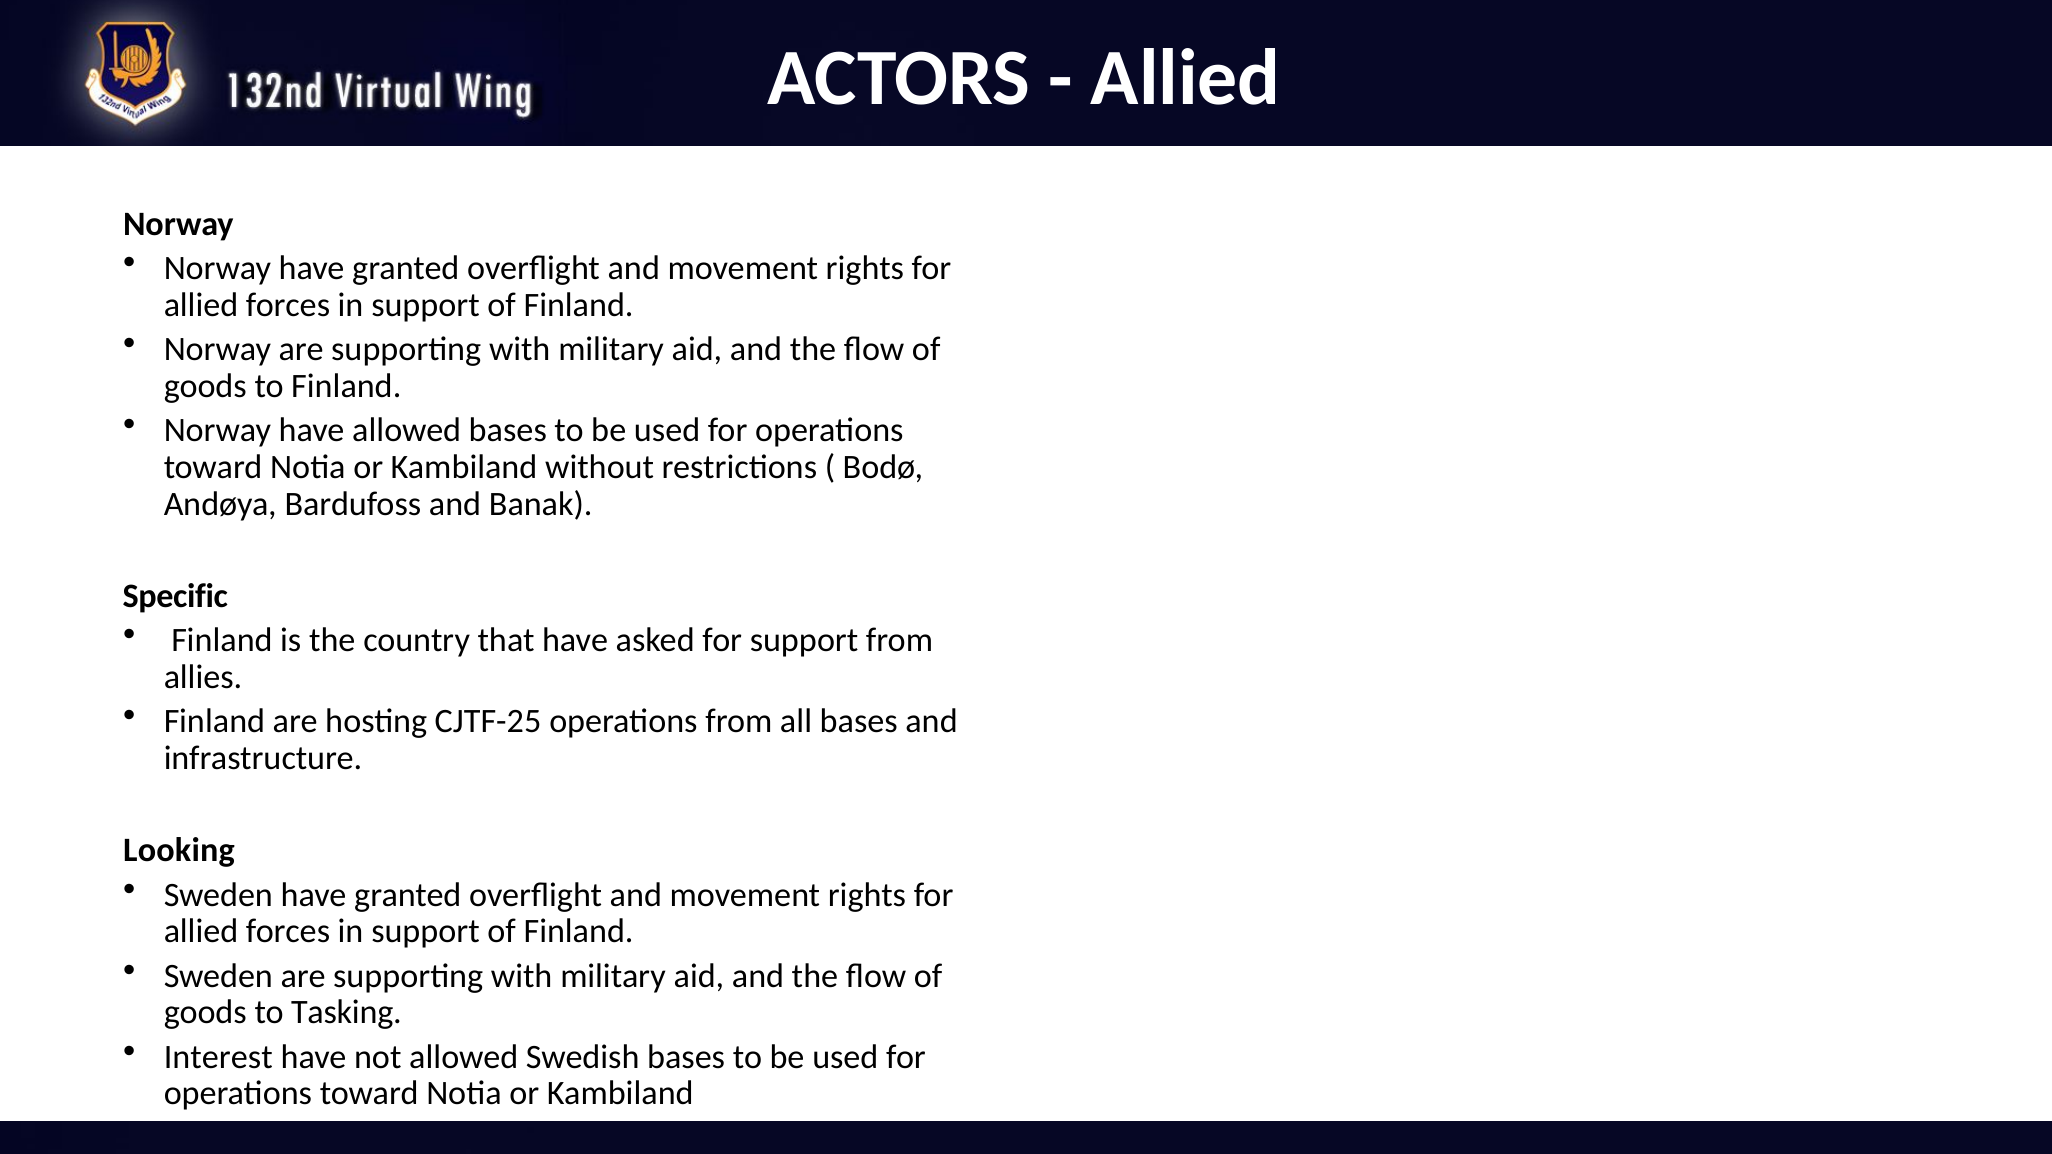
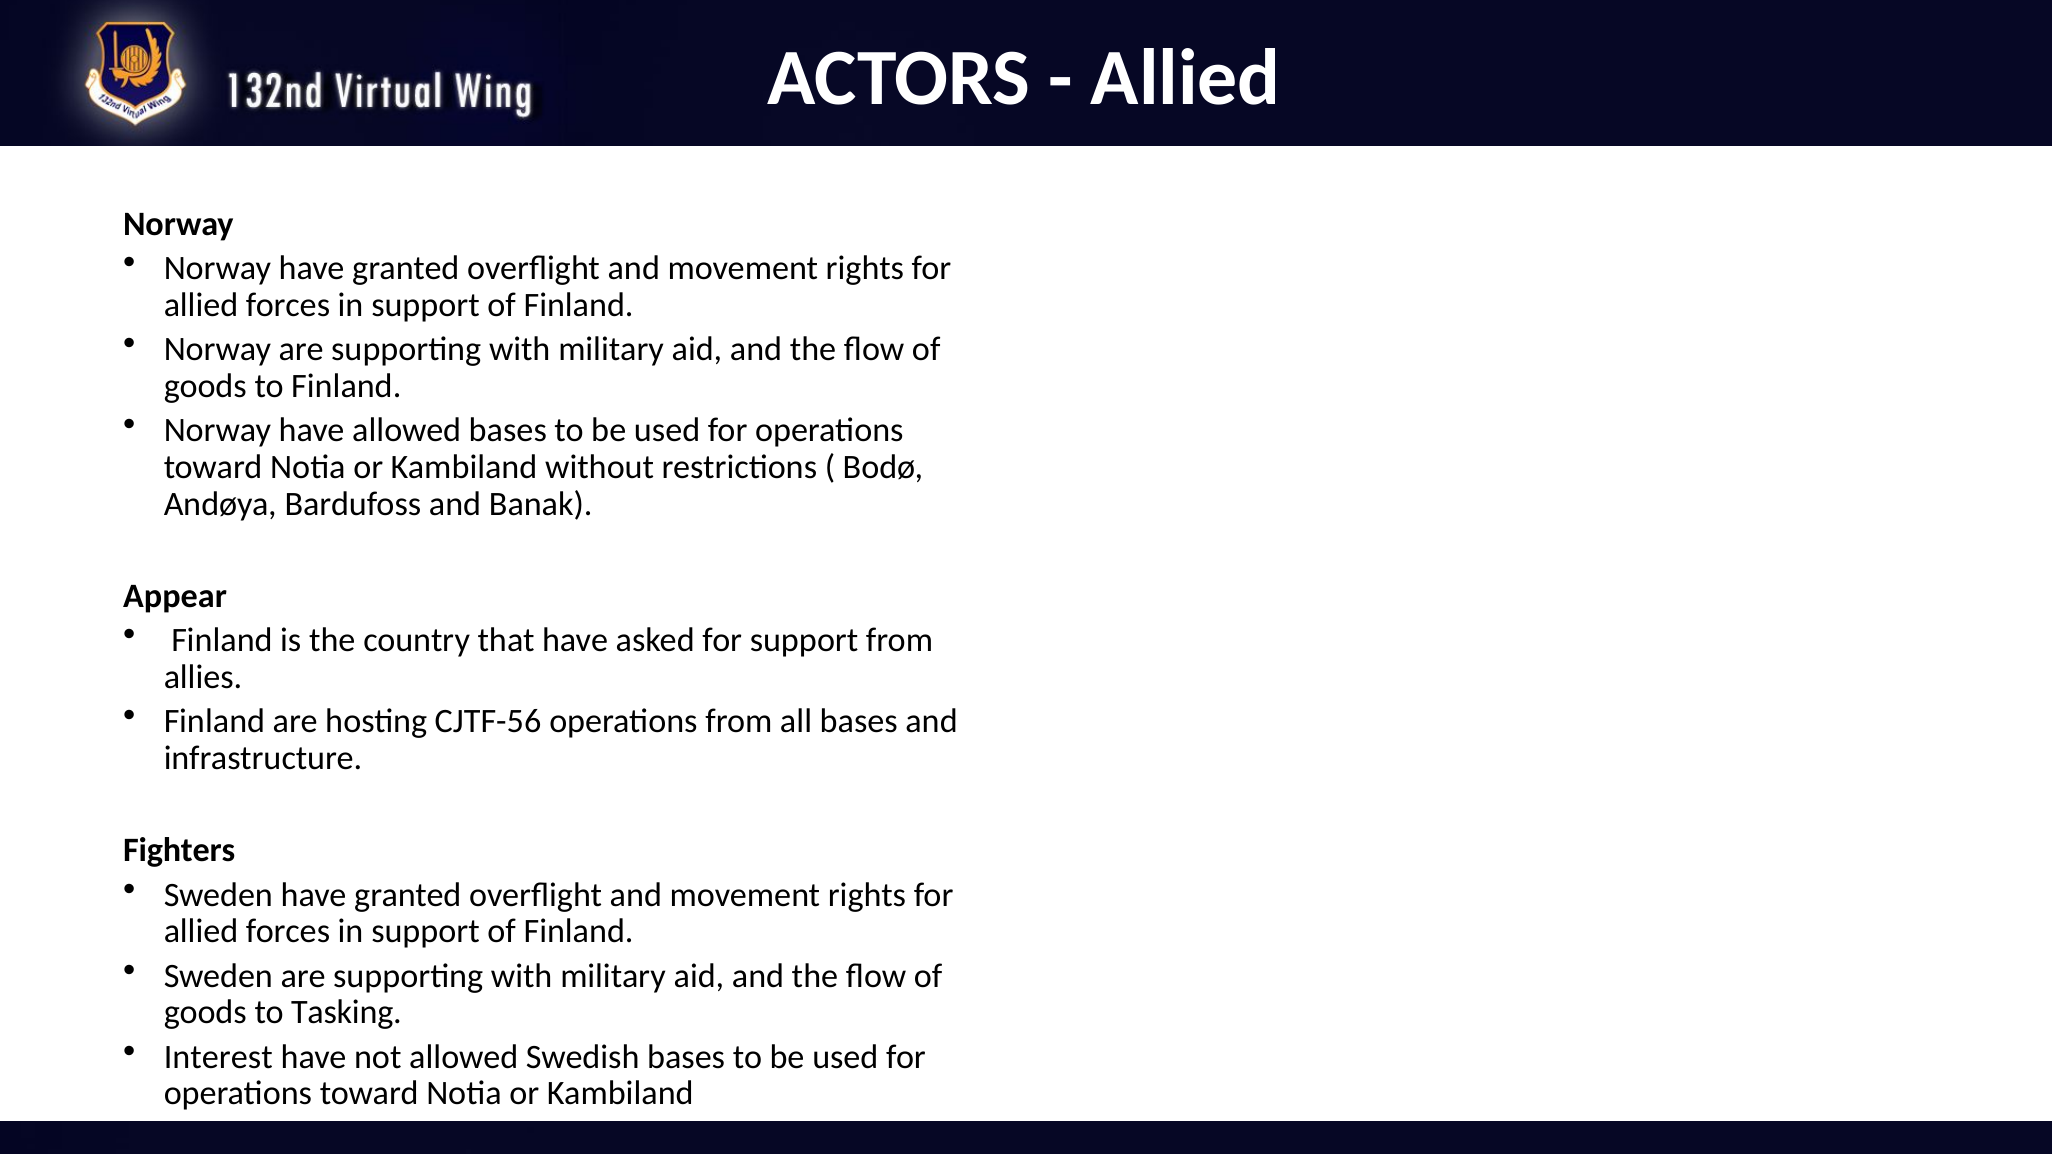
Specific: Specific -> Appear
CJTF-25: CJTF-25 -> CJTF-56
Looking: Looking -> Fighters
